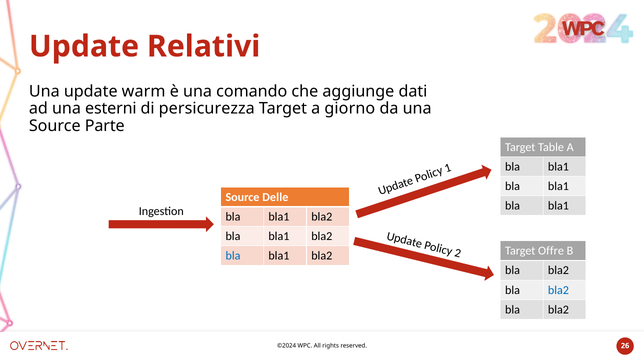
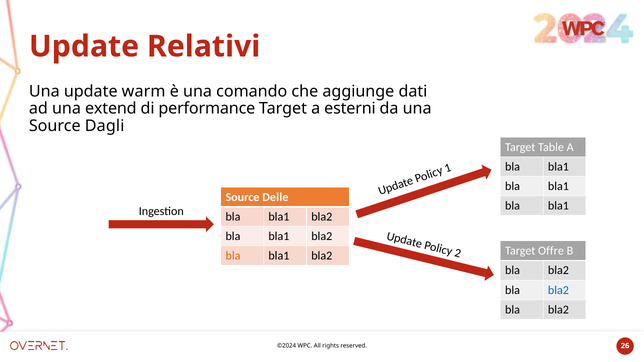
esterni: esterni -> extend
persicurezza: persicurezza -> performance
giorno: giorno -> esterni
Parte: Parte -> Dagli
bla at (233, 256) colour: blue -> orange
